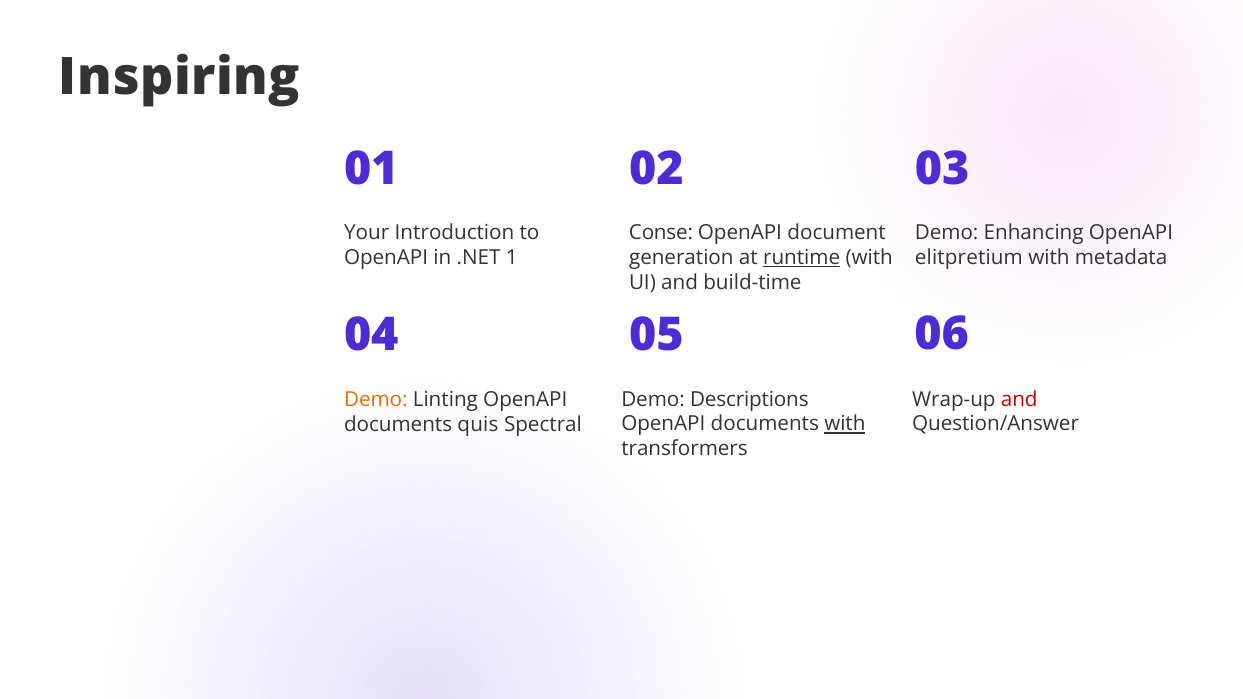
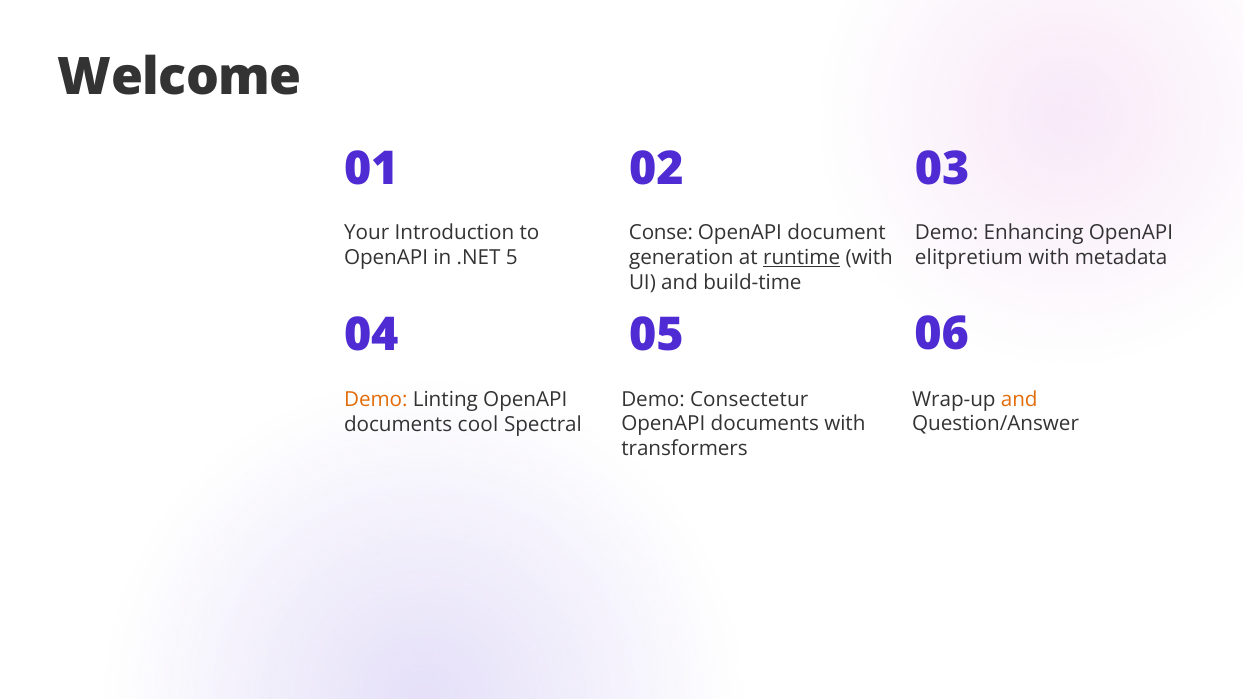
Inspiring: Inspiring -> Welcome
1: 1 -> 5
Descriptions: Descriptions -> Consectetur
and at (1019, 399) colour: red -> orange
with at (845, 424) underline: present -> none
quis: quis -> cool
